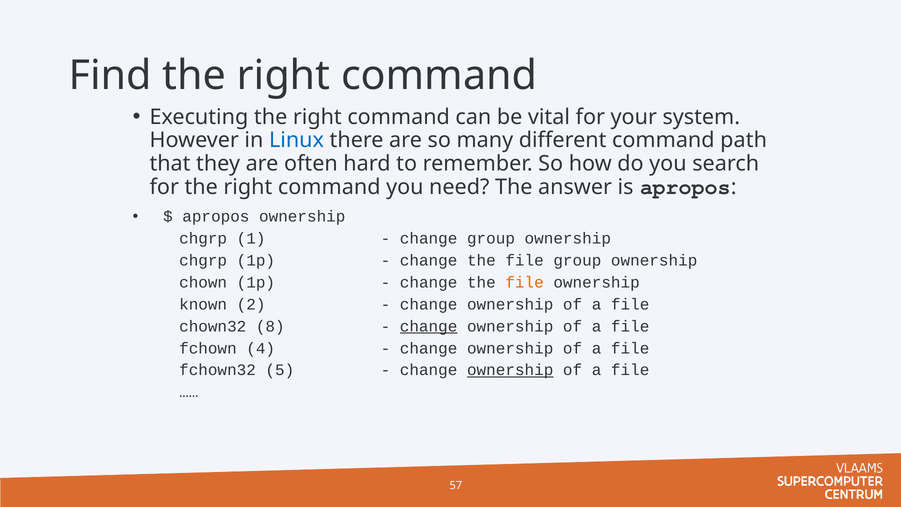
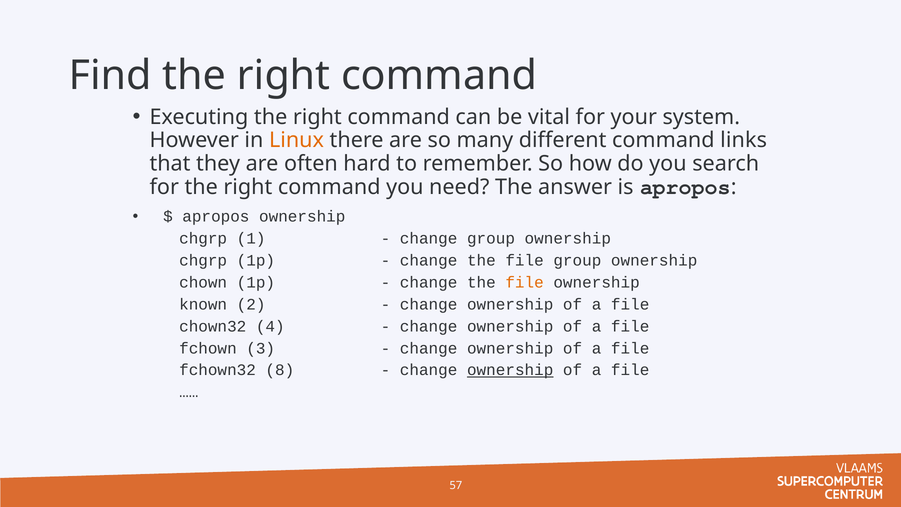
Linux colour: blue -> orange
path: path -> links
8: 8 -> 4
change at (429, 326) underline: present -> none
4: 4 -> 3
5: 5 -> 8
